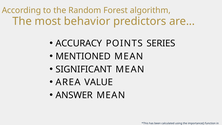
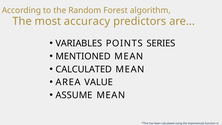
behavior: behavior -> accuracy
ACCURACY: ACCURACY -> VARIABLES
SIGNIFICANT at (84, 69): SIGNIFICANT -> CALCULATED
ANSWER: ANSWER -> ASSUME
